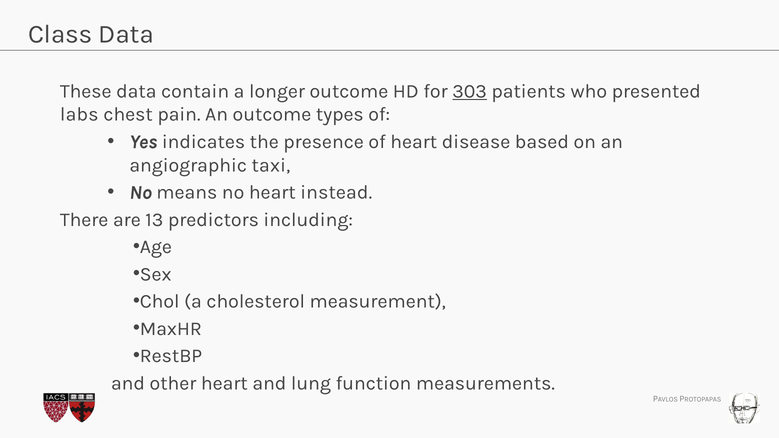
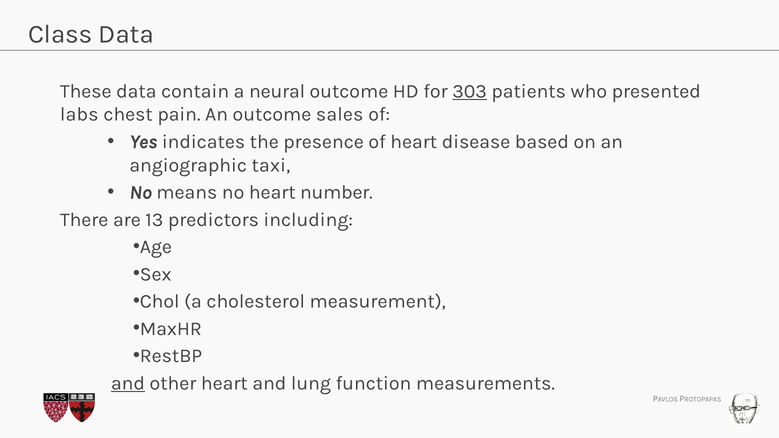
longer: longer -> neural
types: types -> sales
instead: instead -> number
and at (128, 383) underline: none -> present
